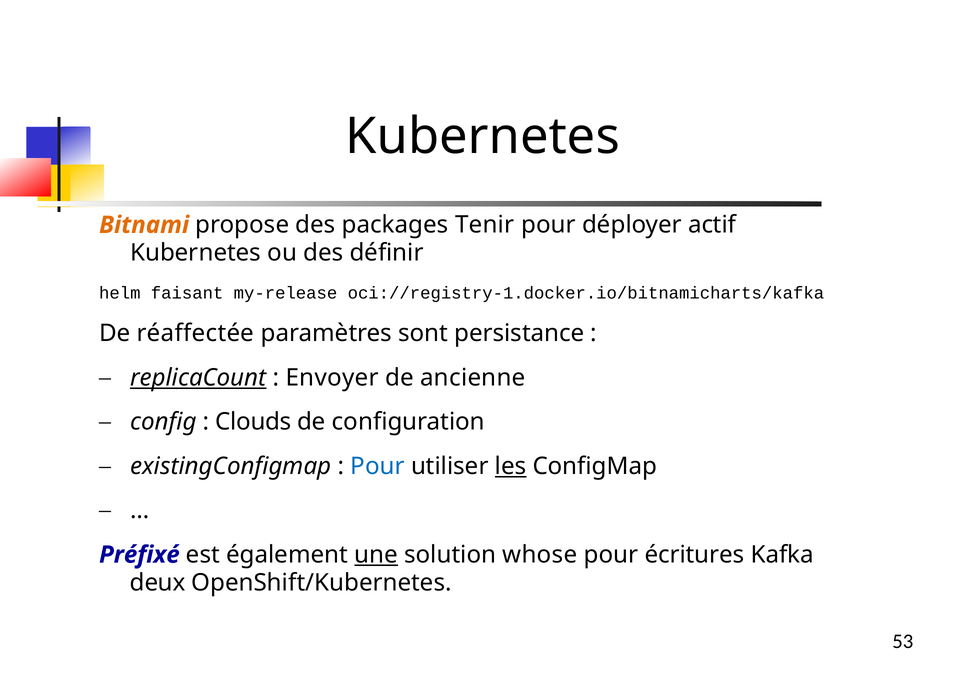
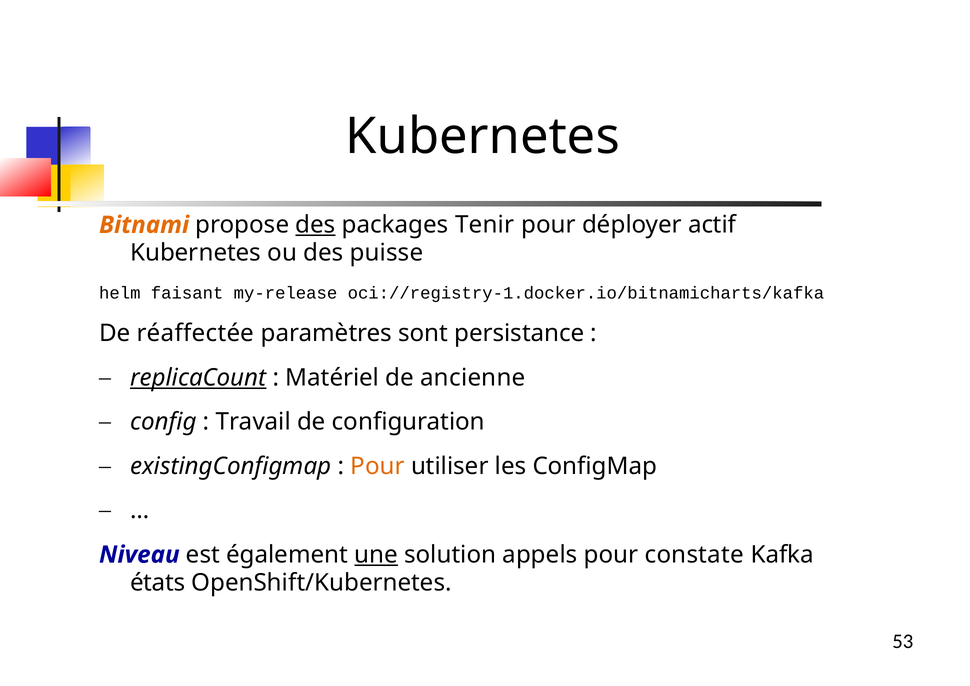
des at (316, 225) underline: none -> present
définir: définir -> puisse
Envoyer: Envoyer -> Matériel
Clouds: Clouds -> Travail
Pour at (378, 466) colour: blue -> orange
les underline: present -> none
Préfixé: Préfixé -> Niveau
whose: whose -> appels
écritures: écritures -> constate
deux: deux -> états
